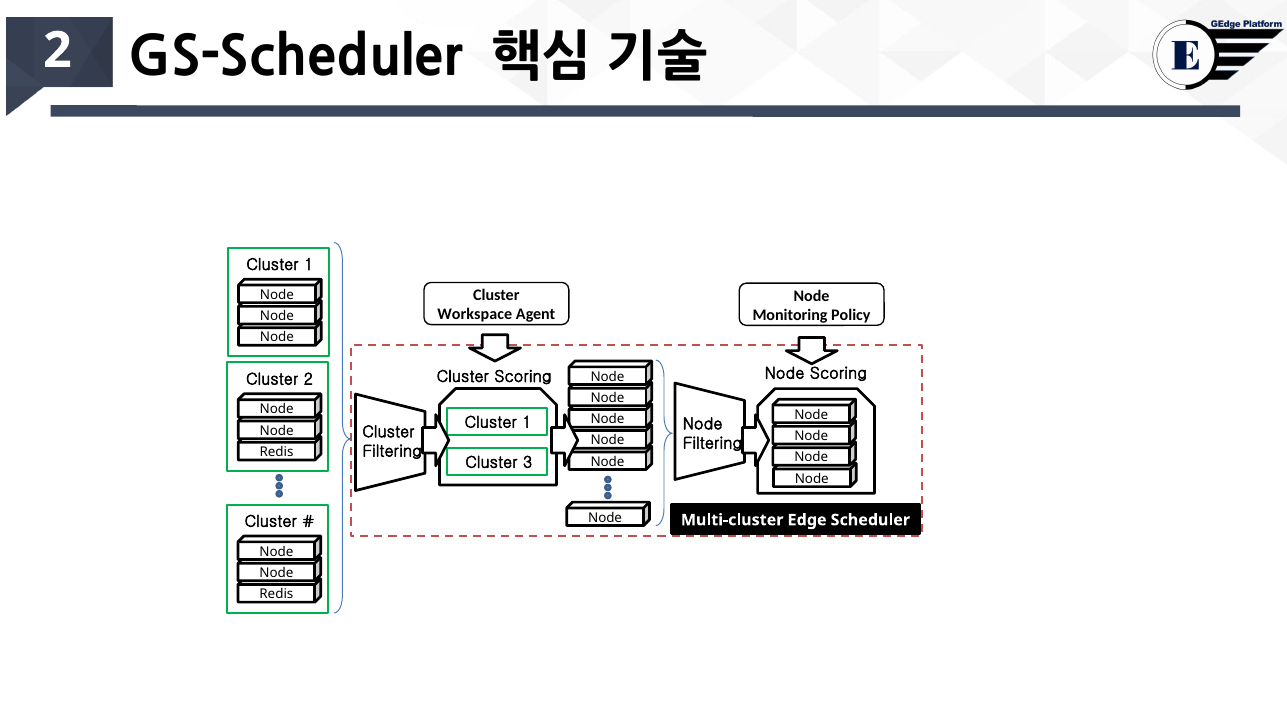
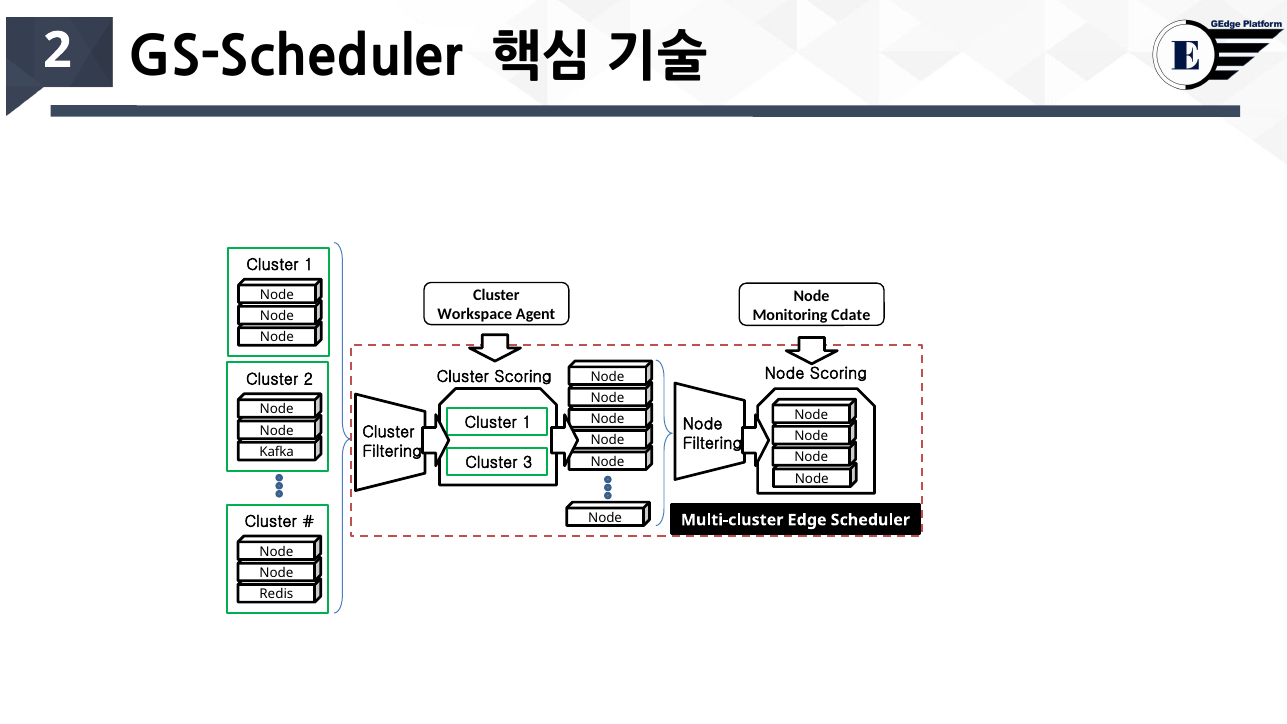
Policy: Policy -> Cdate
Redis at (277, 452): Redis -> Kafka
